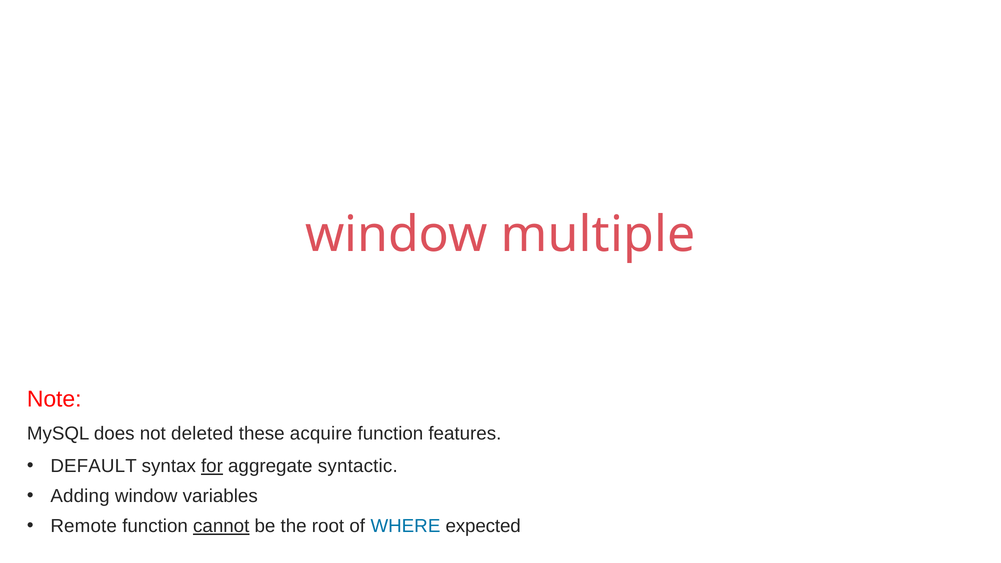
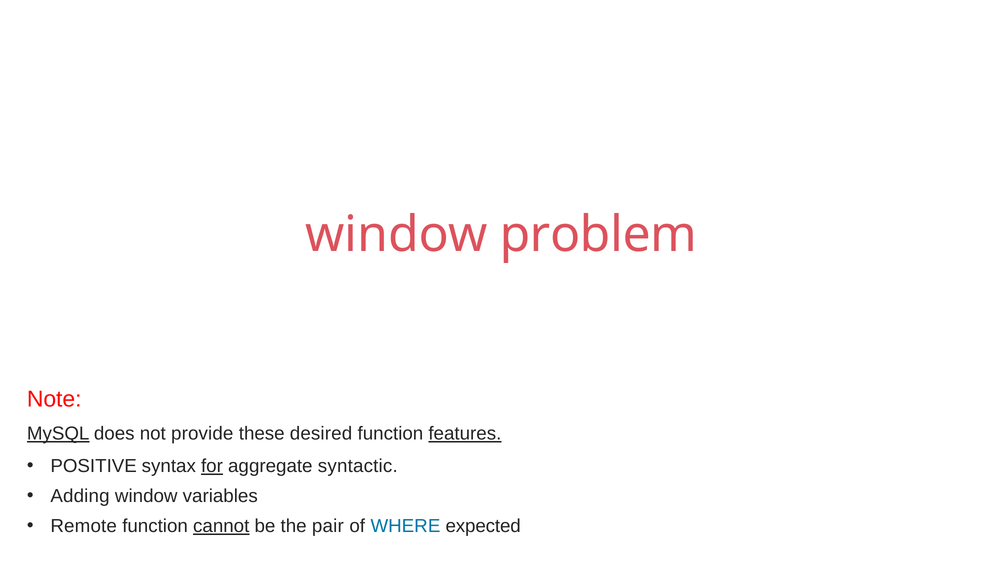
multiple: multiple -> problem
MySQL underline: none -> present
deleted: deleted -> provide
acquire: acquire -> desired
features underline: none -> present
DEFAULT: DEFAULT -> POSITIVE
root: root -> pair
